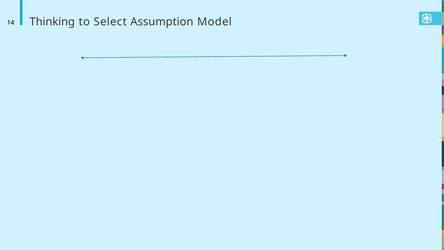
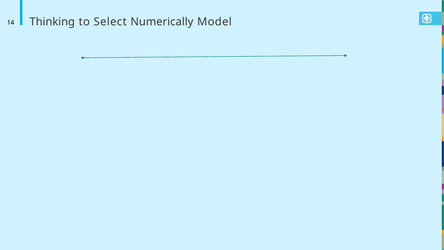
Assumption: Assumption -> Numerically
